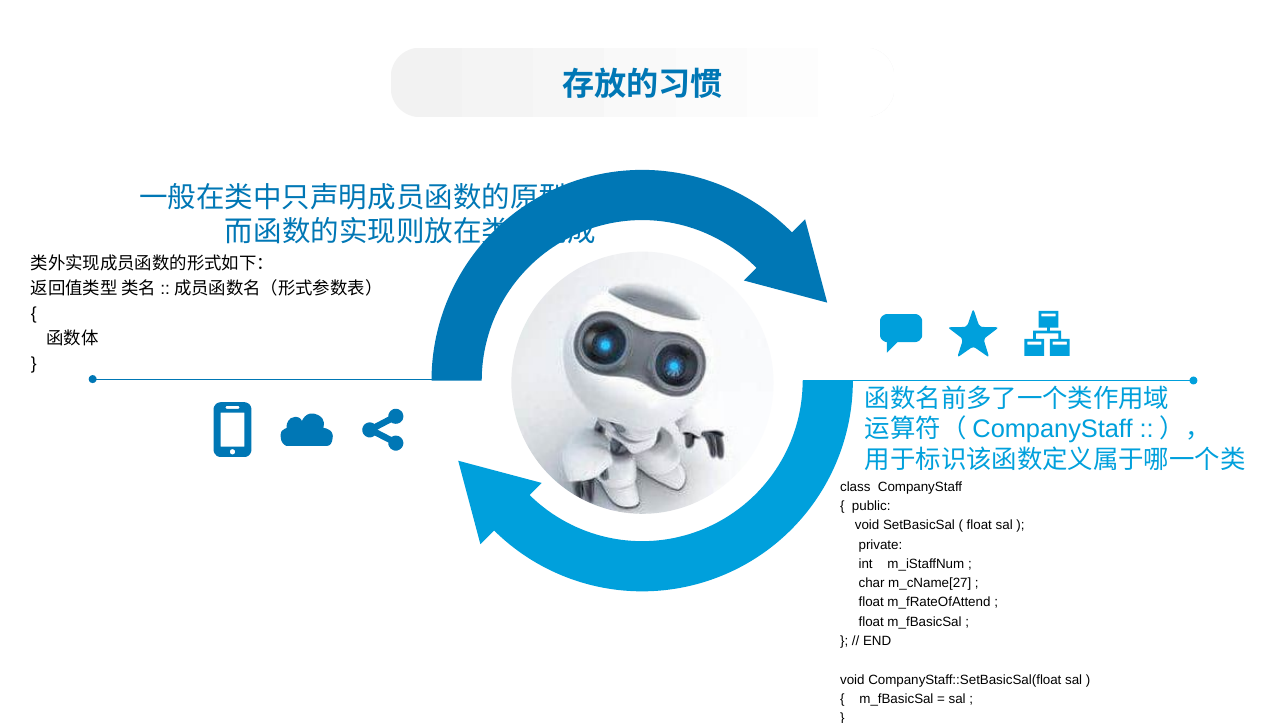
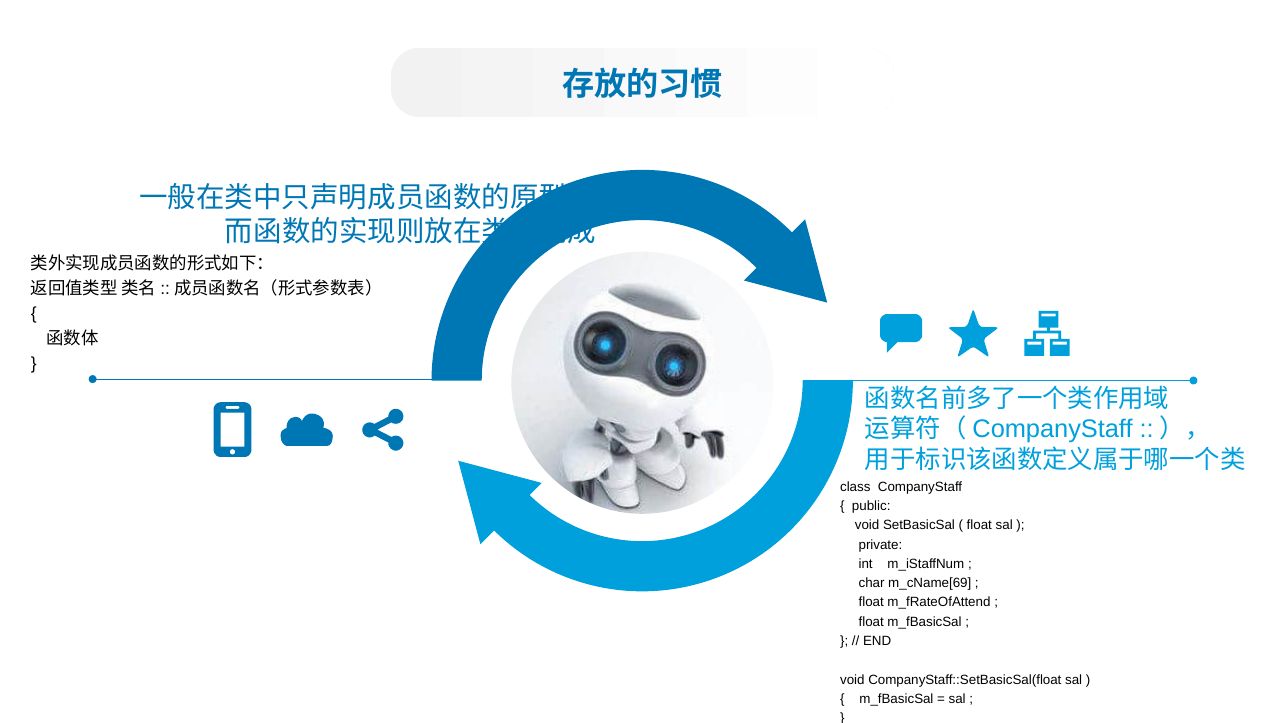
m_cName[27: m_cName[27 -> m_cName[69
